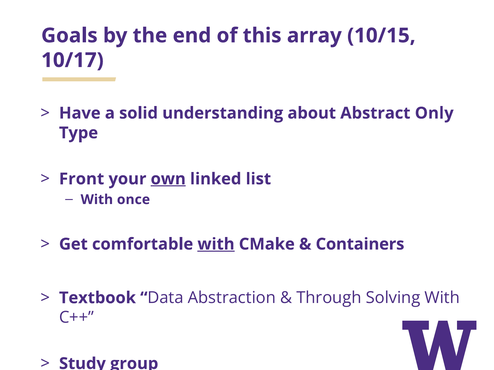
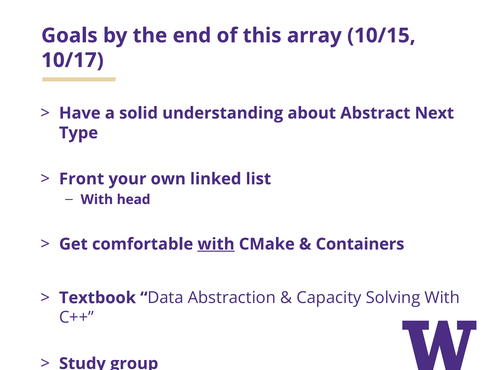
Only: Only -> Next
own underline: present -> none
once: once -> head
Through: Through -> Capacity
